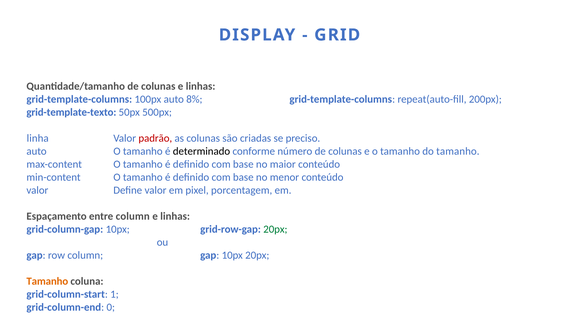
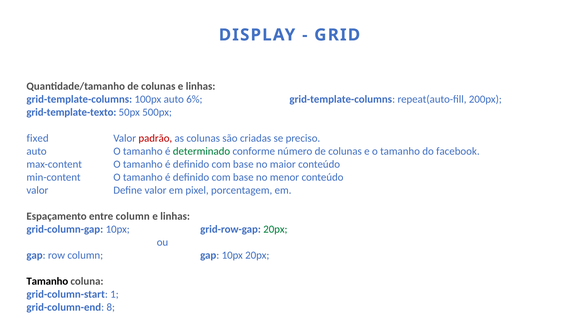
8%: 8% -> 6%
linha: linha -> fixed
determinado colour: black -> green
do tamanho: tamanho -> facebook
Tamanho at (47, 282) colour: orange -> black
0: 0 -> 8
